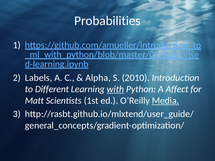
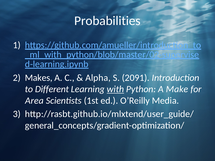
Labels: Labels -> Makes
2010: 2010 -> 2091
Affect: Affect -> Make
Matt: Matt -> Area
Media underline: present -> none
